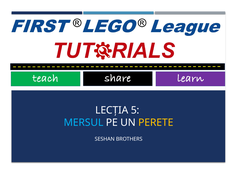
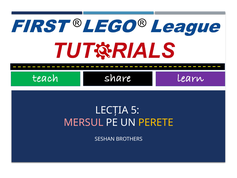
MERSUL colour: light blue -> pink
